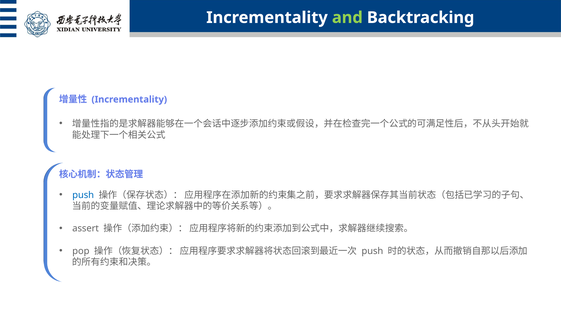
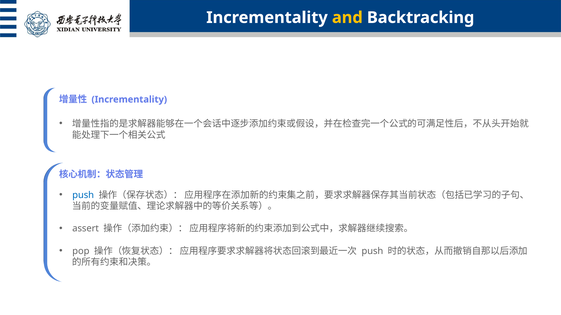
and colour: light green -> yellow
